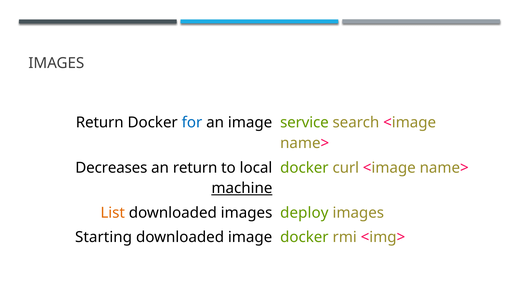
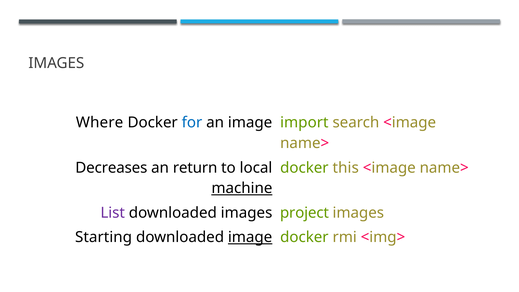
Return at (100, 123): Return -> Where
service: service -> import
curl: curl -> this
List colour: orange -> purple
deploy: deploy -> project
image at (250, 237) underline: none -> present
